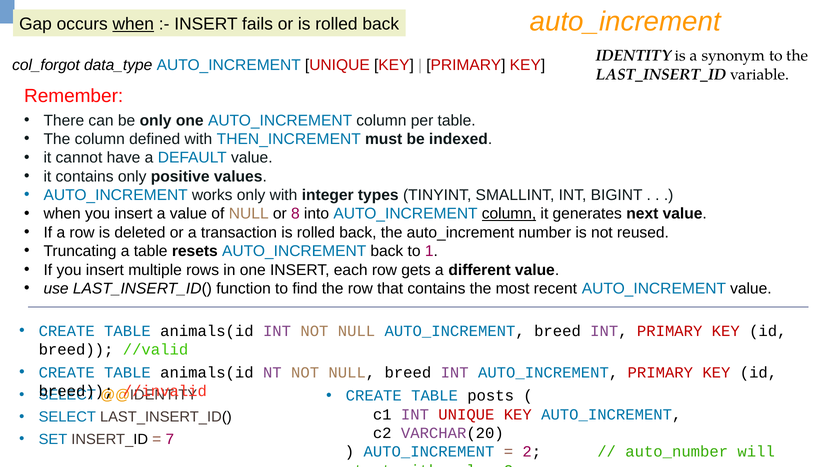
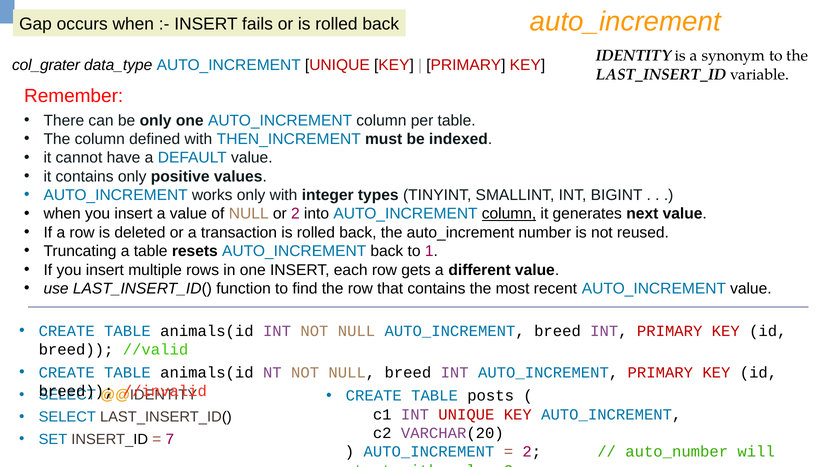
when at (133, 24) underline: present -> none
col_forgot: col_forgot -> col_grater
or 8: 8 -> 2
